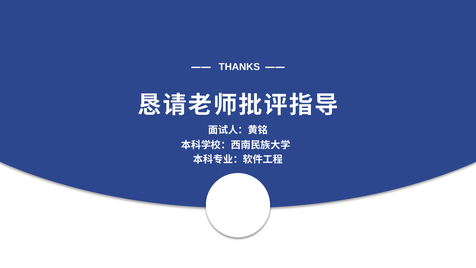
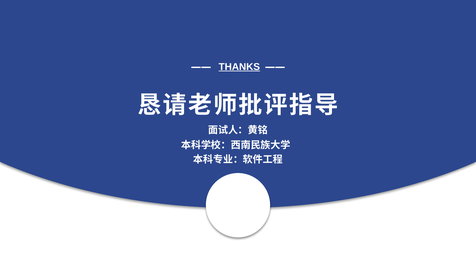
THANKS underline: none -> present
